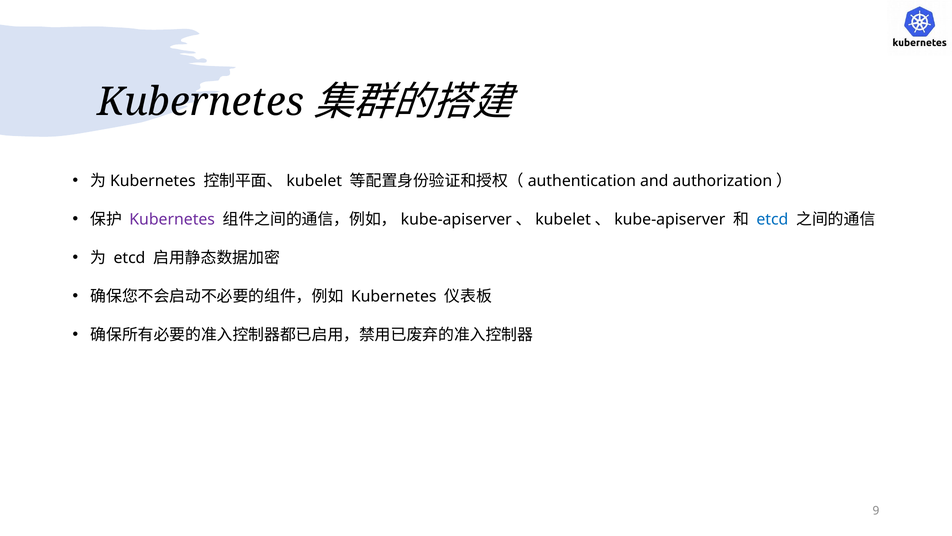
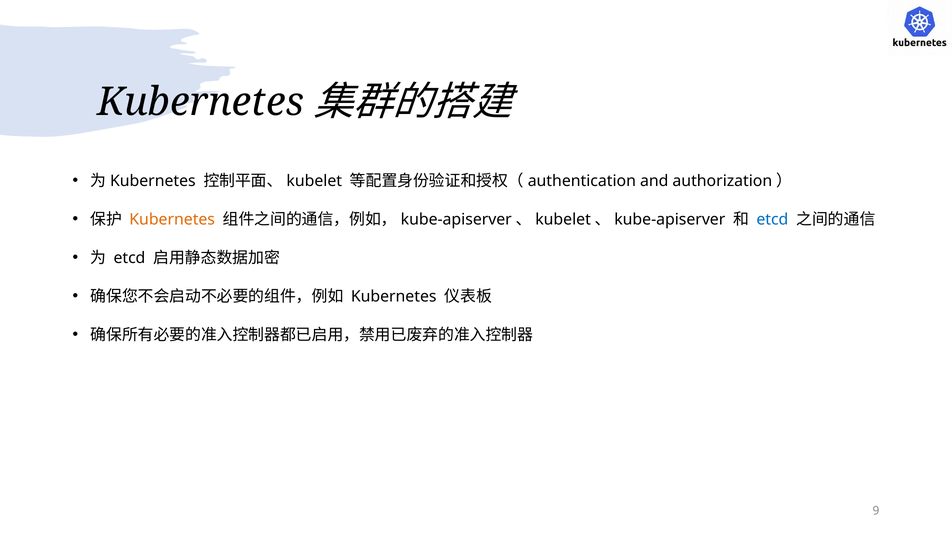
Kubernetes at (172, 219) colour: purple -> orange
